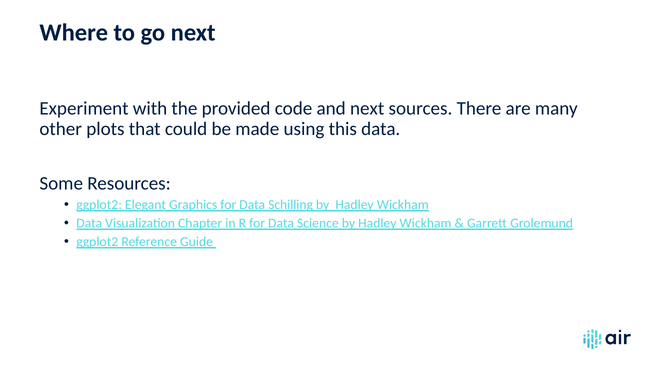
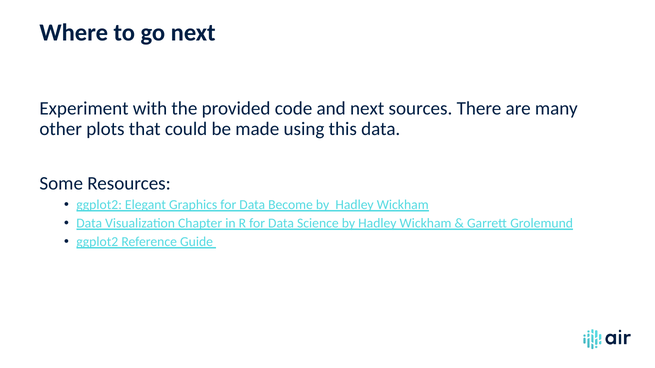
Schilling: Schilling -> Become
